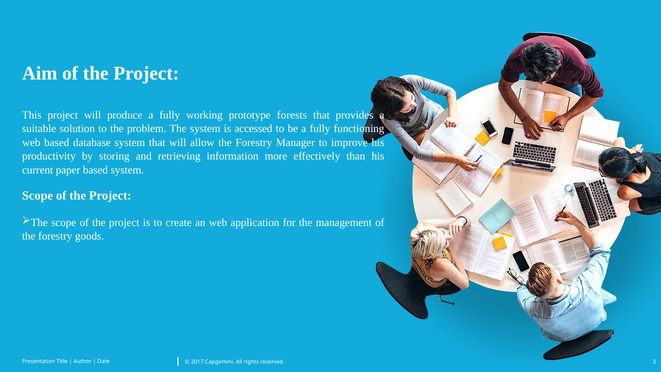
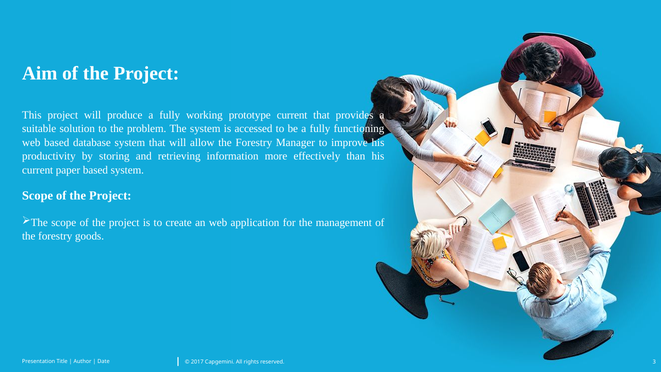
prototype forests: forests -> current
